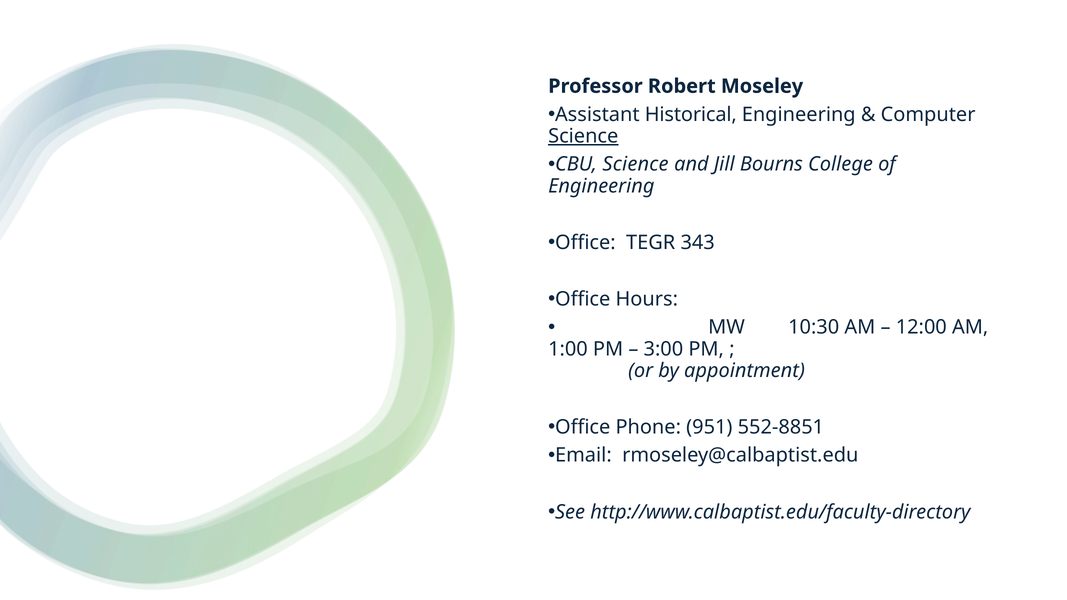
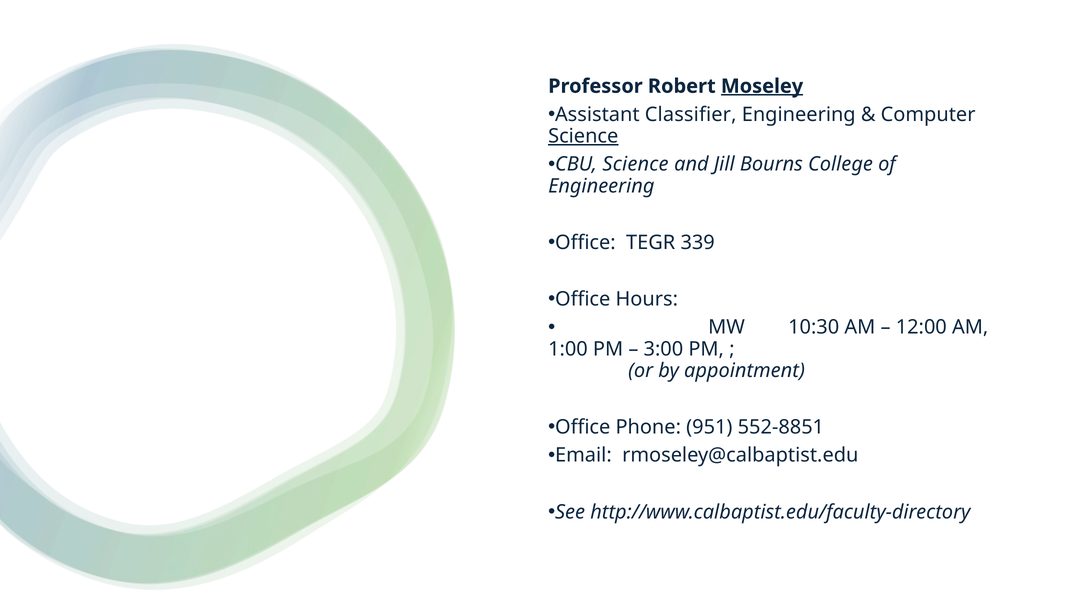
Moseley underline: none -> present
Historical: Historical -> Classifier
343: 343 -> 339
